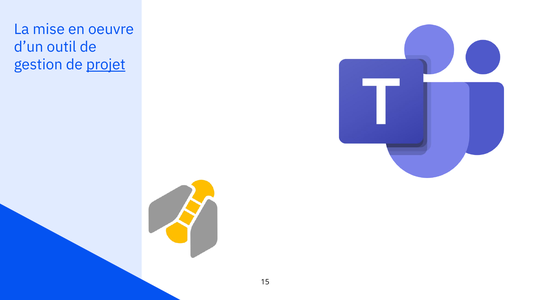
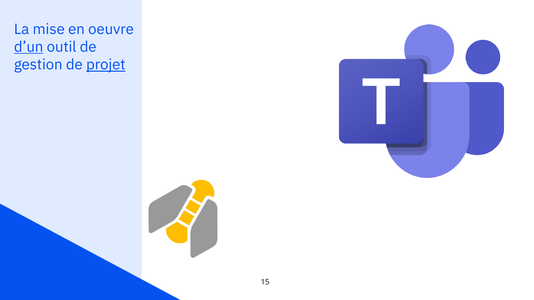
d’un underline: none -> present
